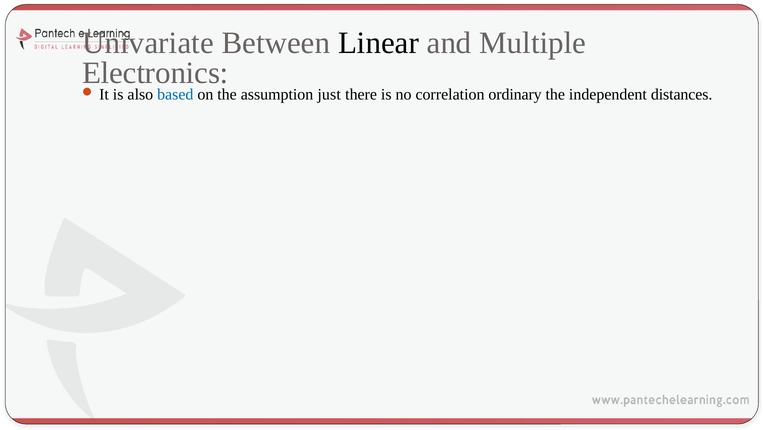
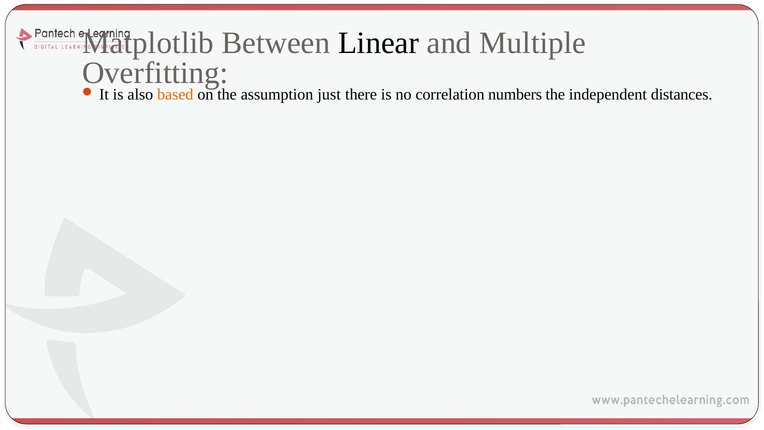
Univariate: Univariate -> Matplotlib
Electronics: Electronics -> Overfitting
based colour: blue -> orange
ordinary: ordinary -> numbers
